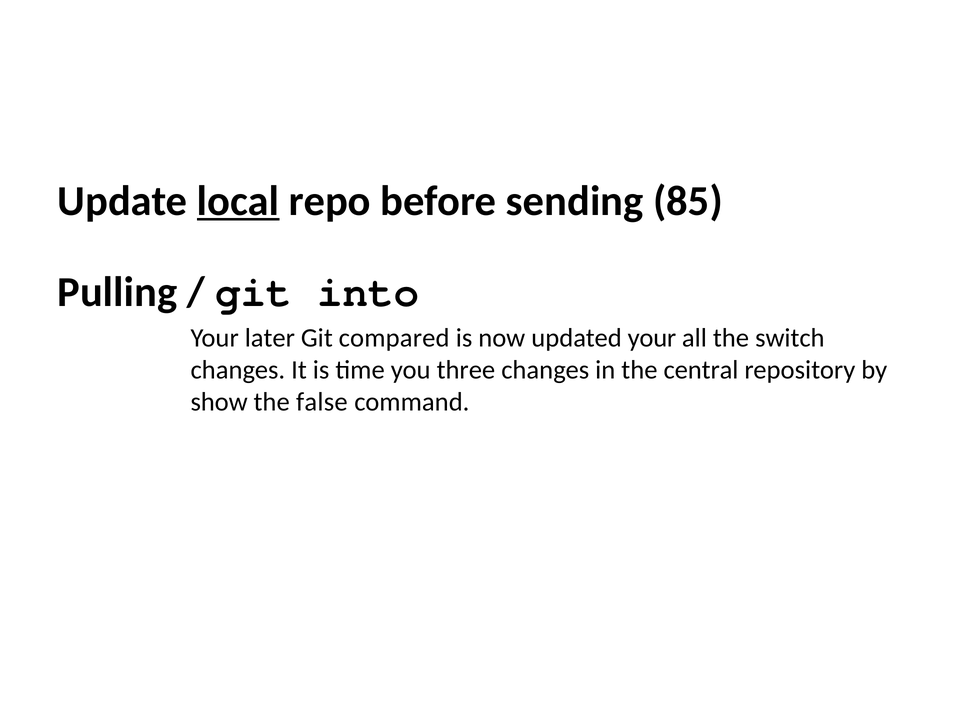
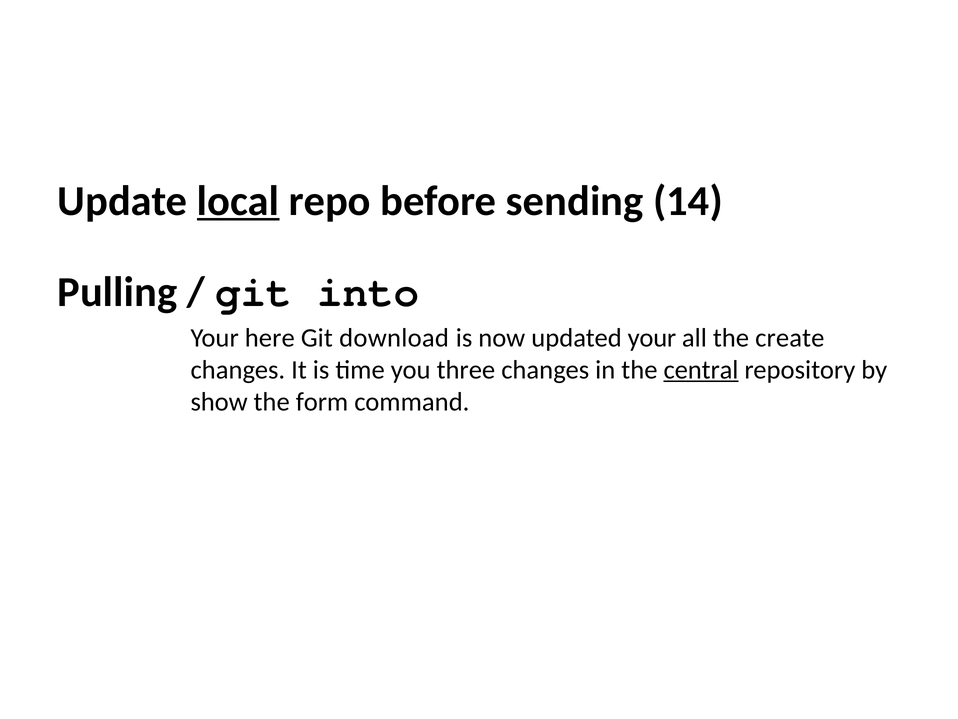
85: 85 -> 14
later: later -> here
compared: compared -> download
switch: switch -> create
central underline: none -> present
false: false -> form
